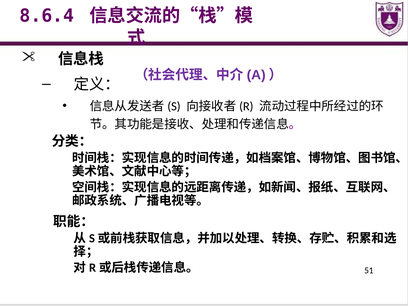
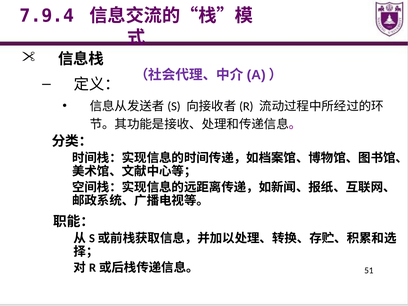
8.6.4: 8.6.4 -> 7.9.4
